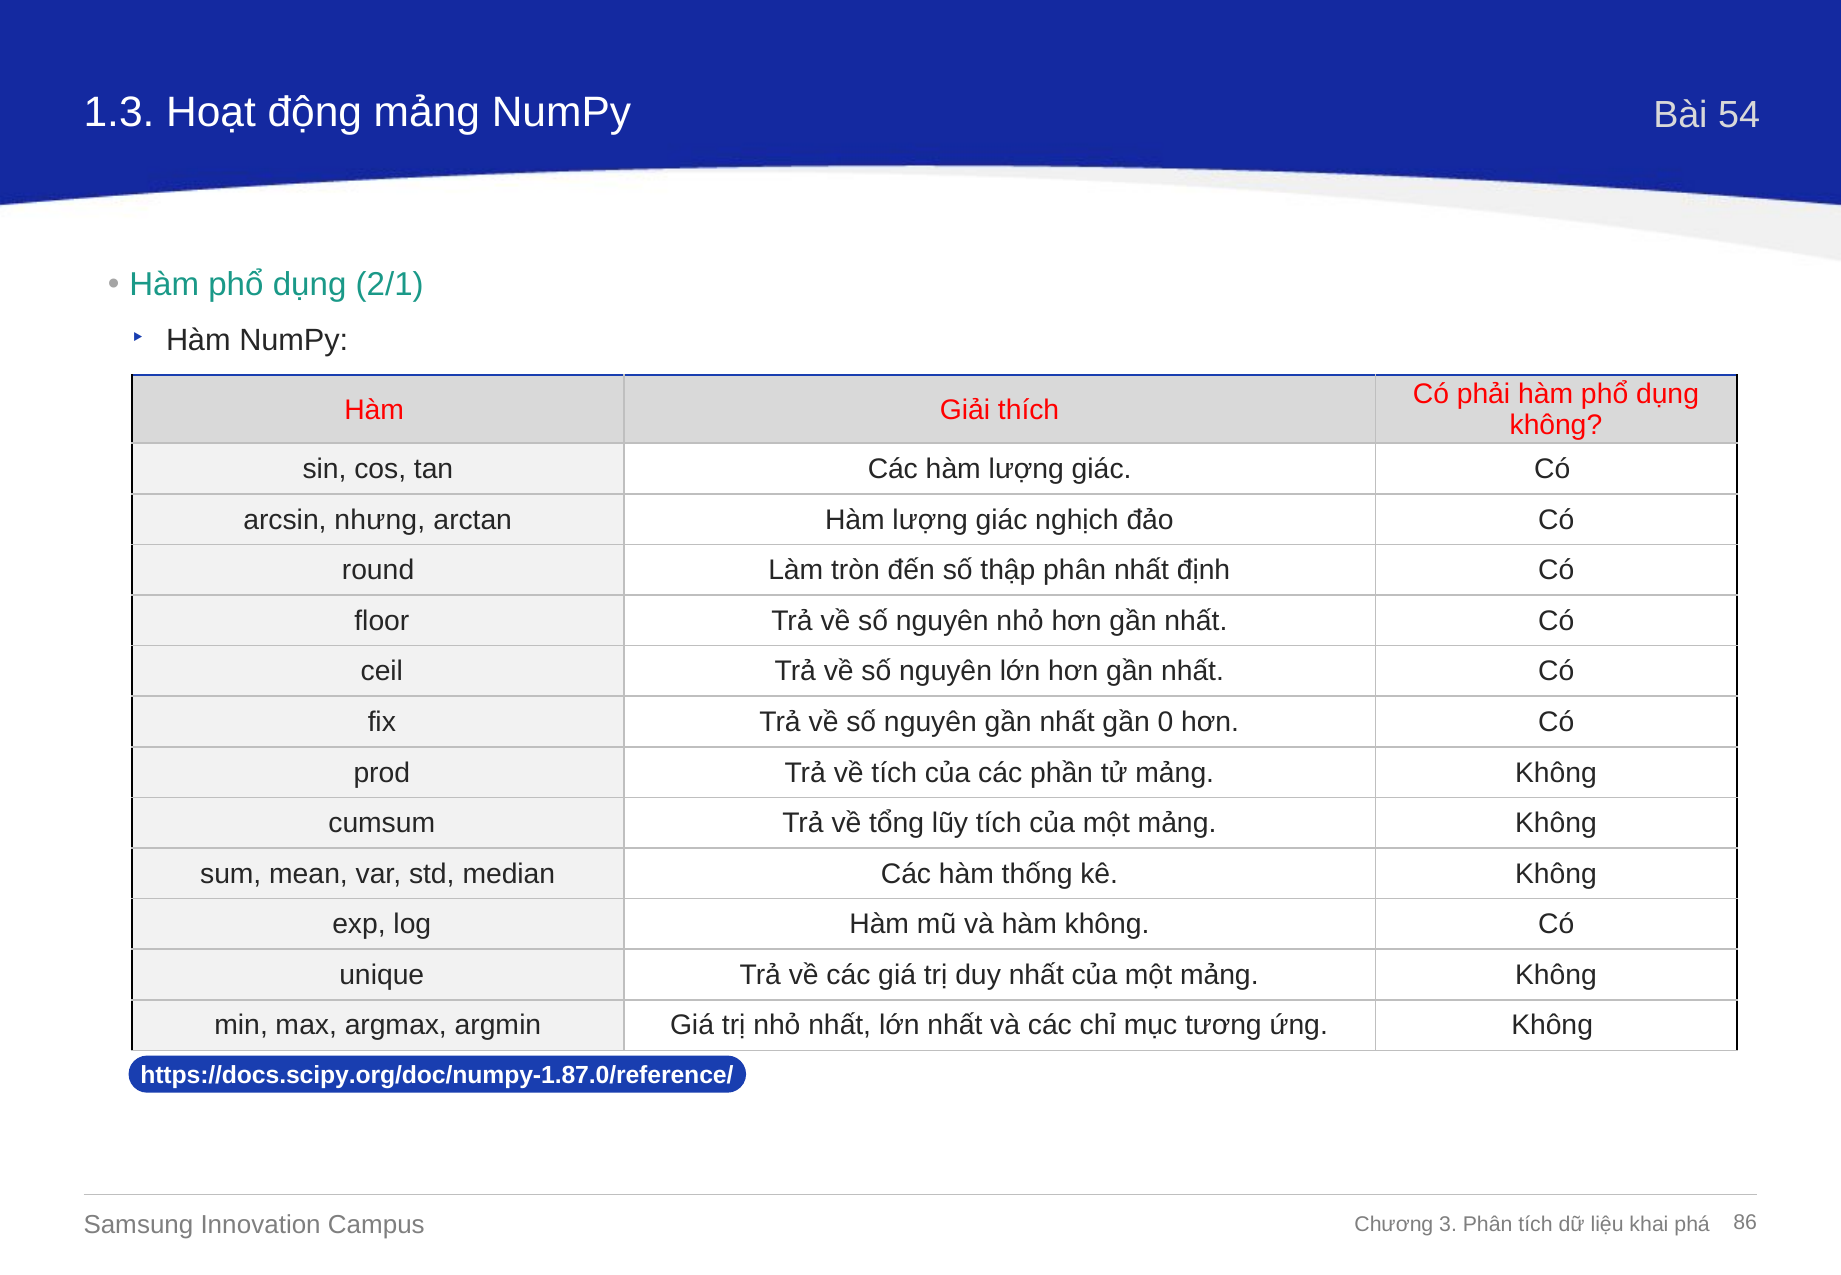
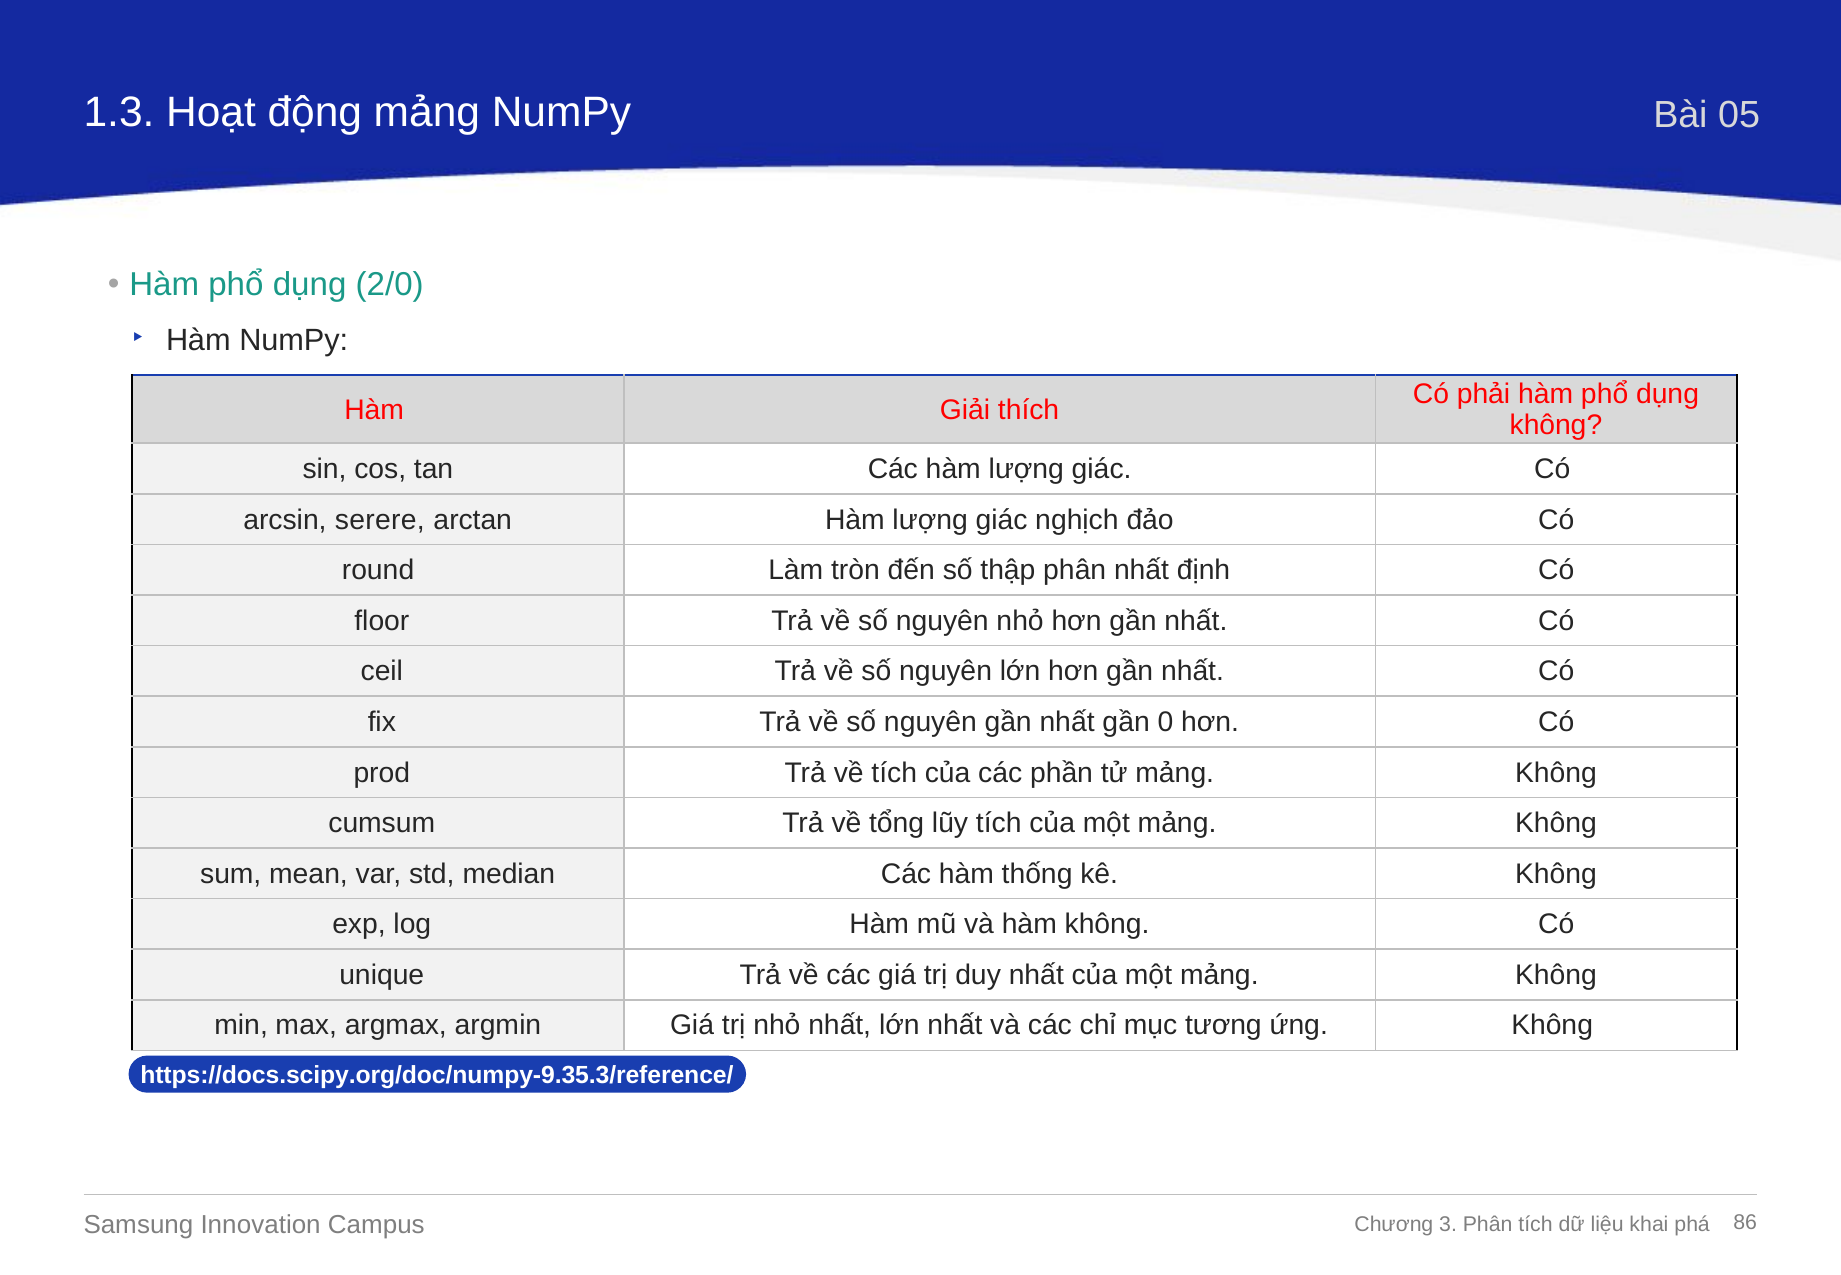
54: 54 -> 05
2/1: 2/1 -> 2/0
nhưng: nhưng -> serere
https://docs.scipy.org/doc/numpy-1.87.0/reference/: https://docs.scipy.org/doc/numpy-1.87.0/reference/ -> https://docs.scipy.org/doc/numpy-9.35.3/reference/
